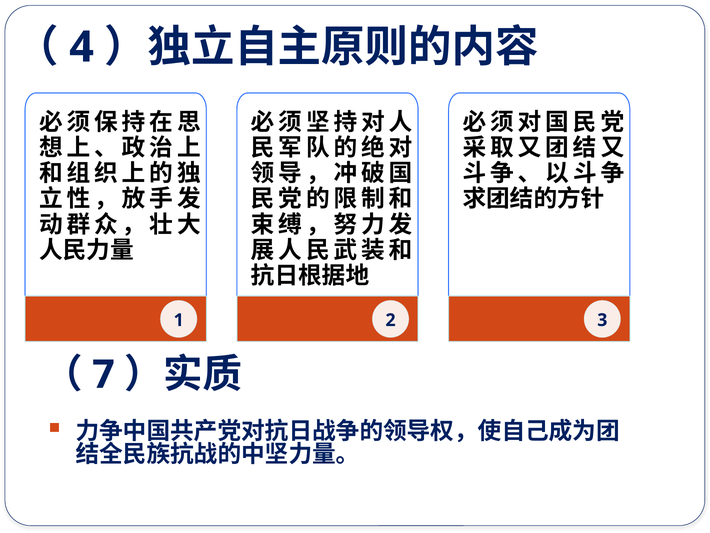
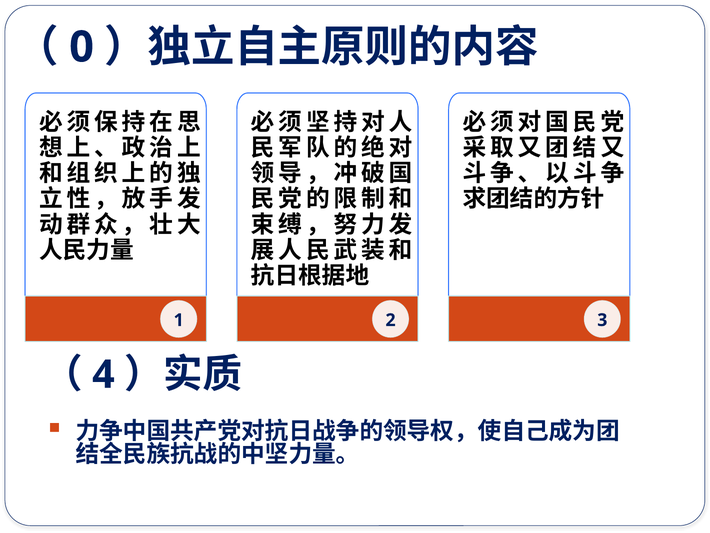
4: 4 -> 0
7: 7 -> 4
